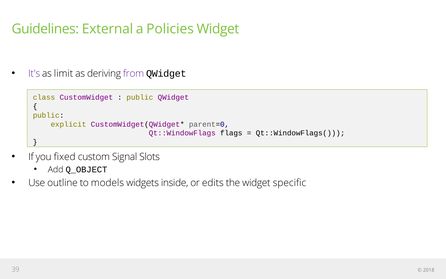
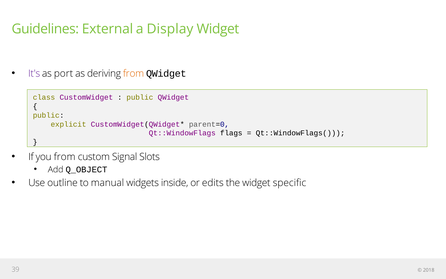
Policies: Policies -> Display
limit: limit -> port
from at (133, 73) colour: purple -> orange
you fixed: fixed -> from
models: models -> manual
